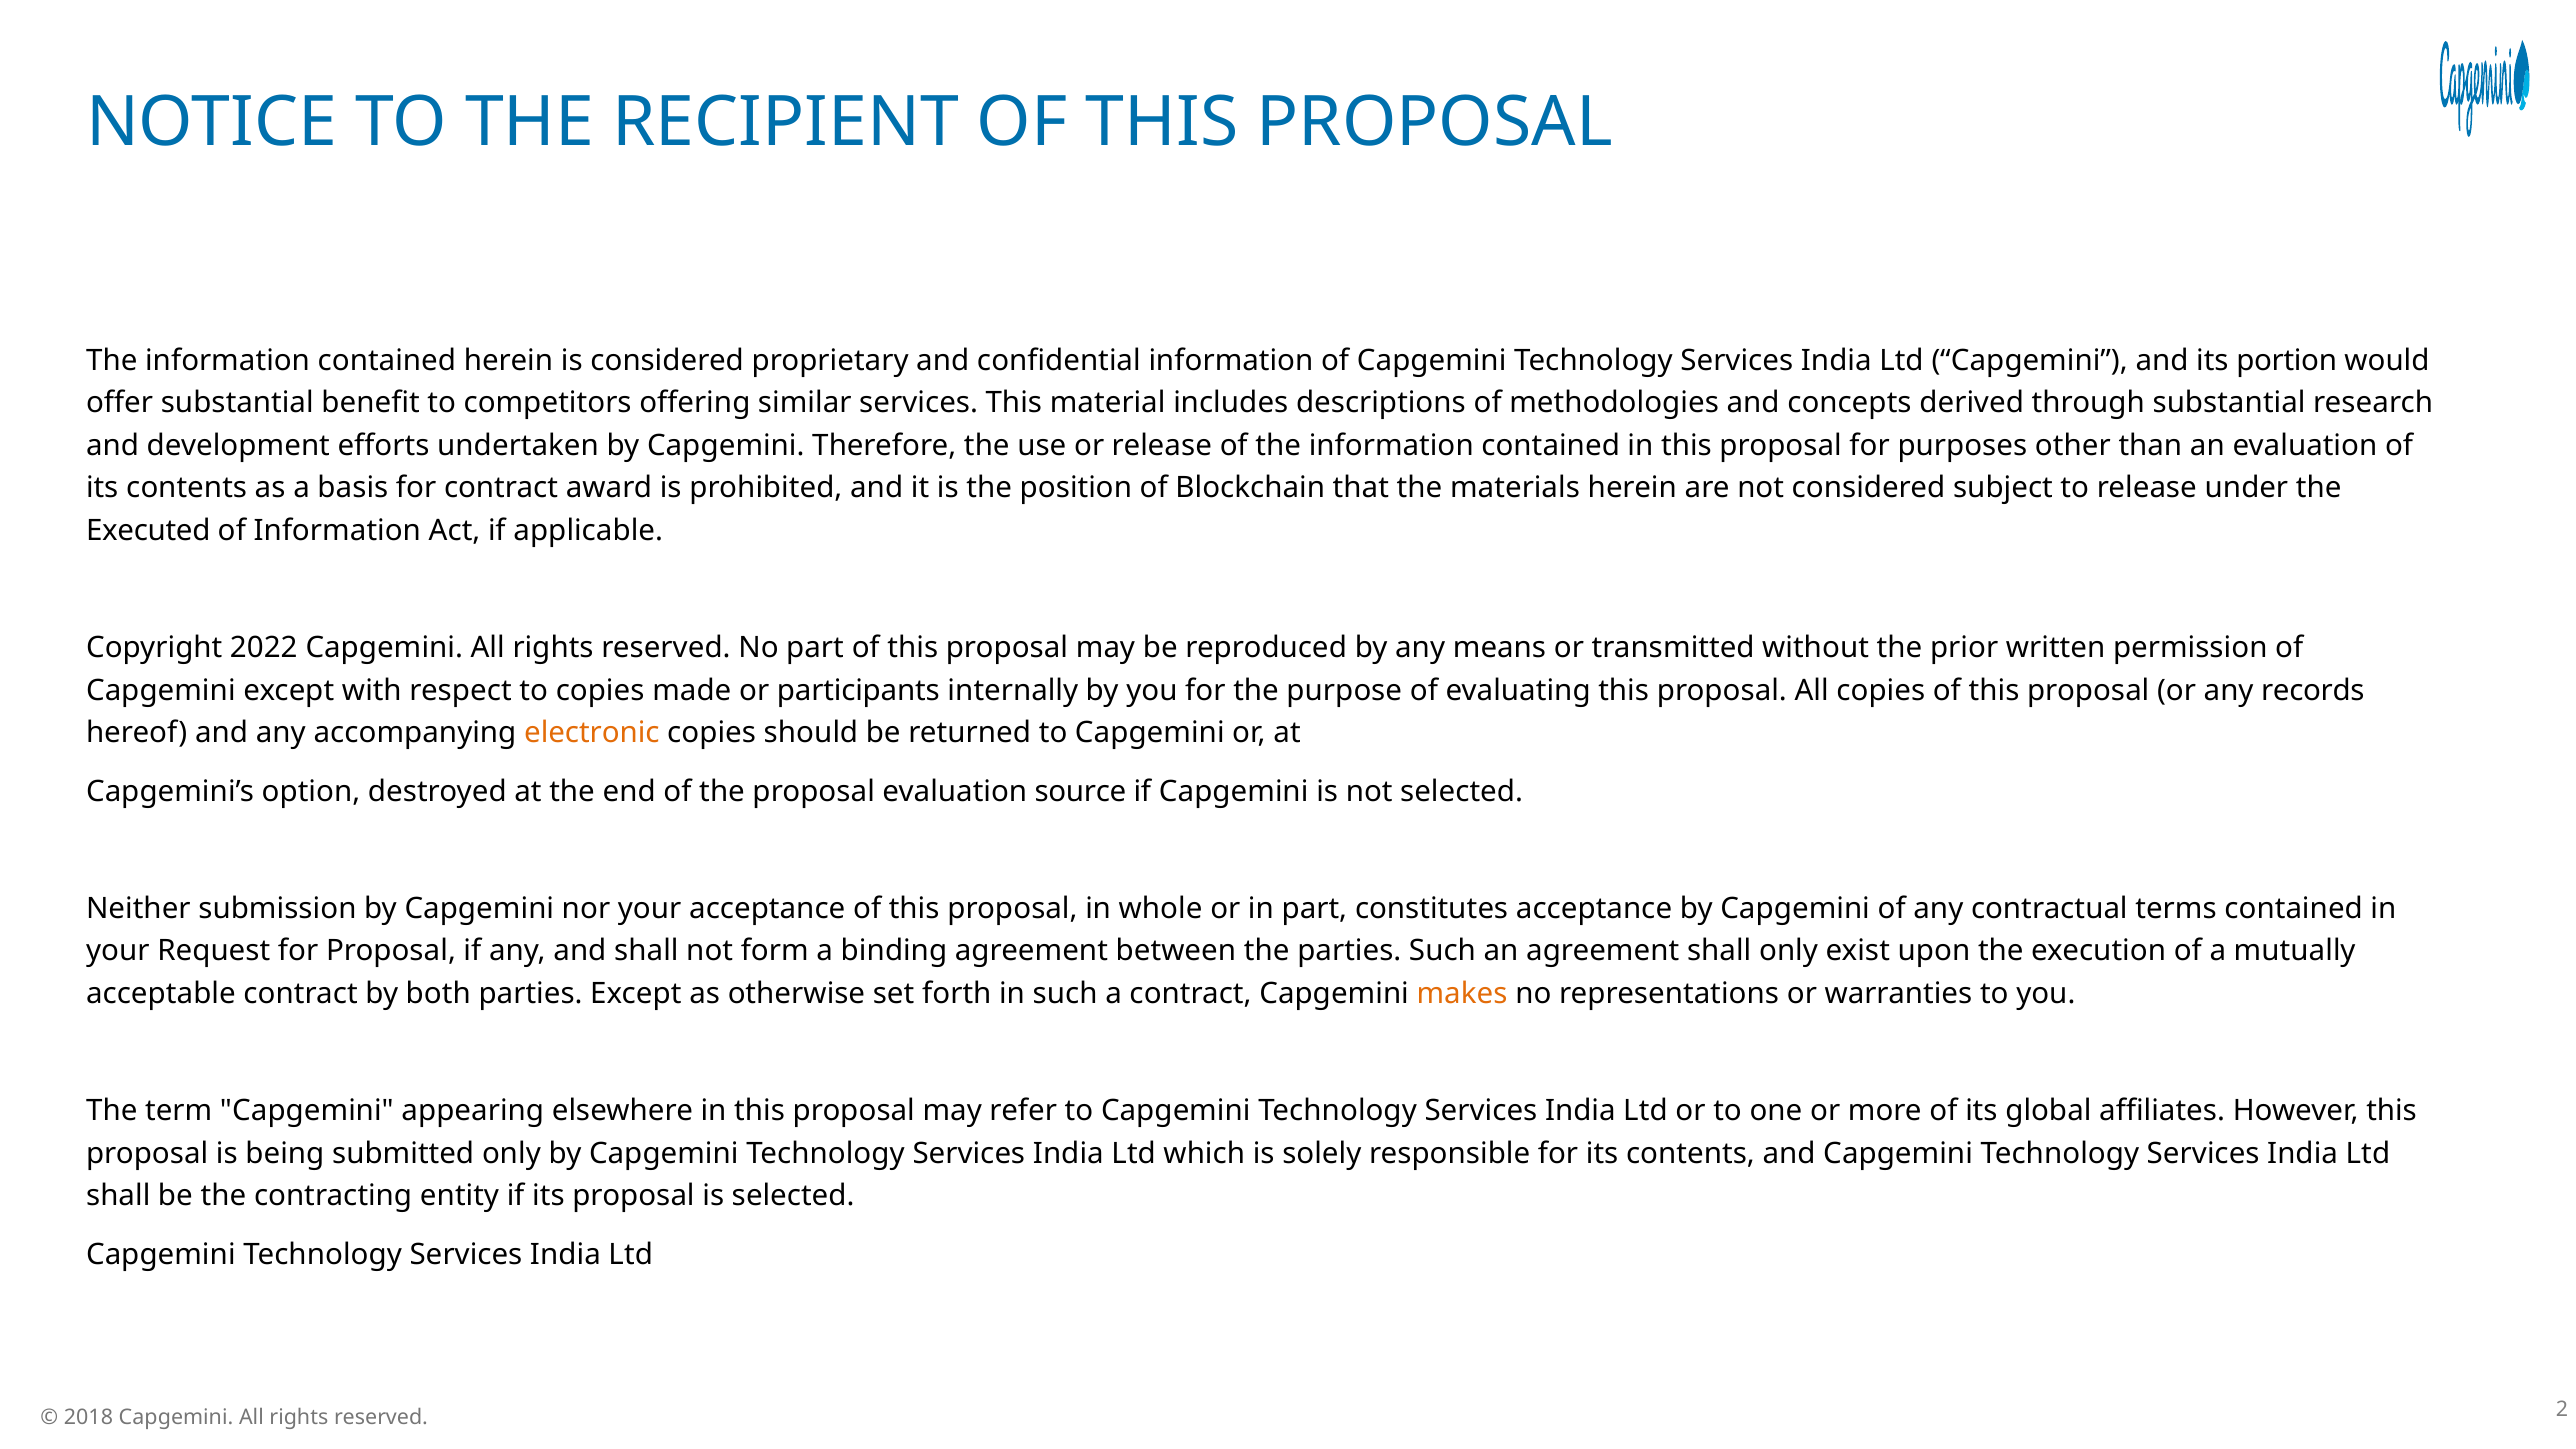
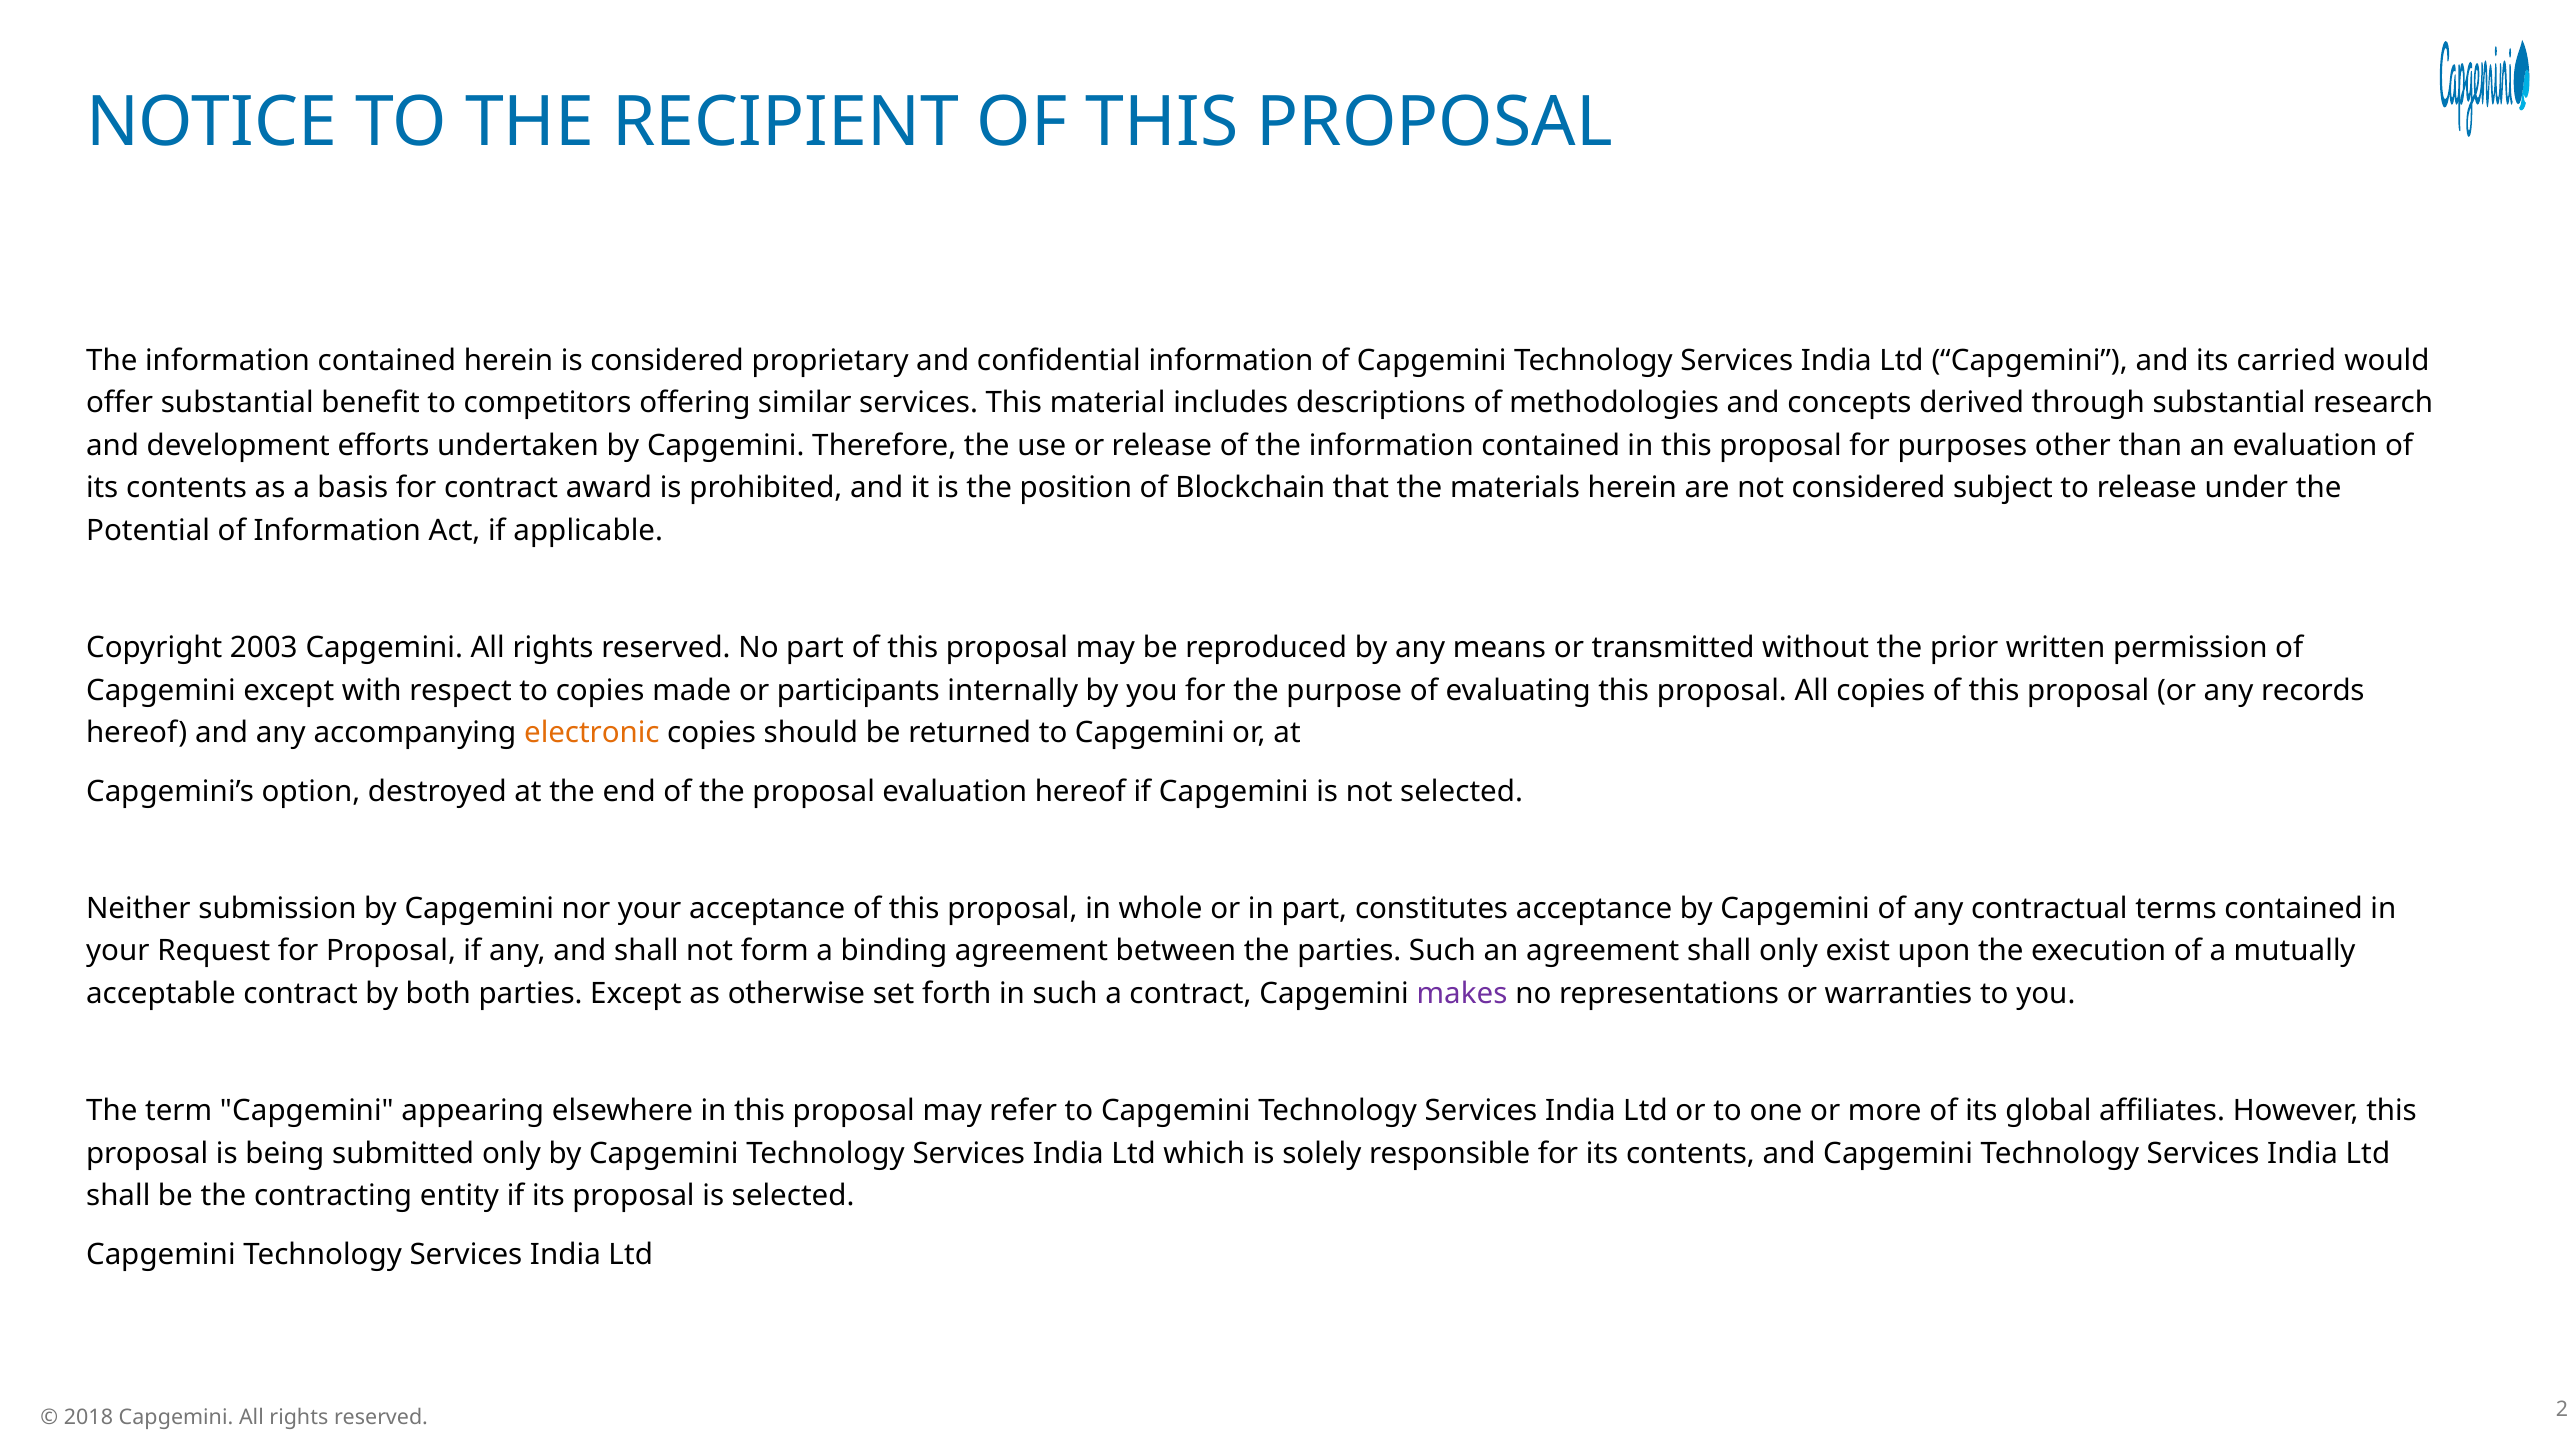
portion: portion -> carried
Executed: Executed -> Potential
2022: 2022 -> 2003
evaluation source: source -> hereof
makes colour: orange -> purple
